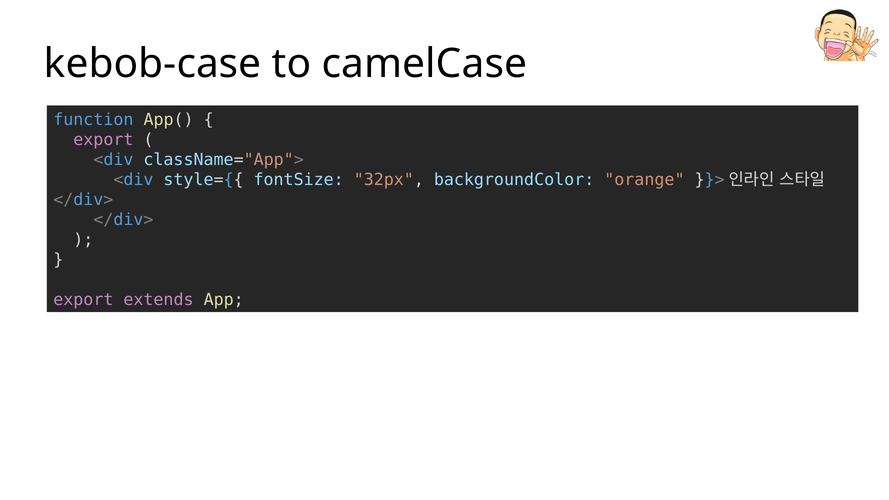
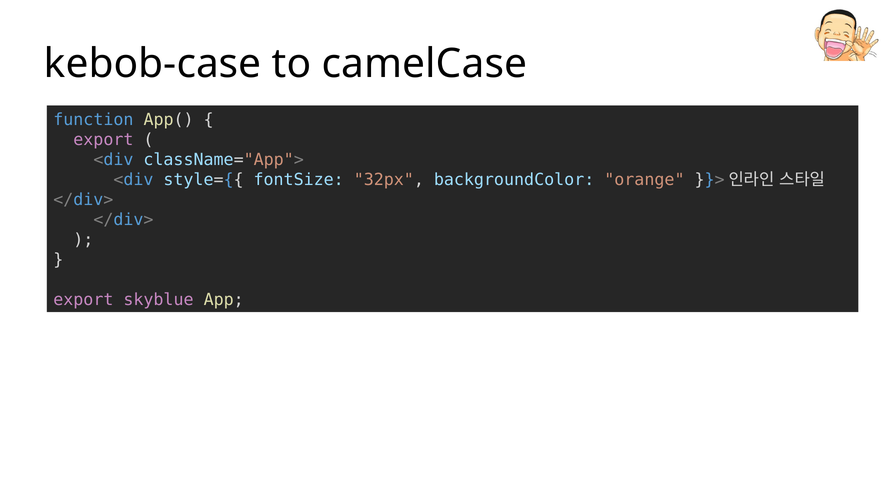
extends: extends -> skyblue
